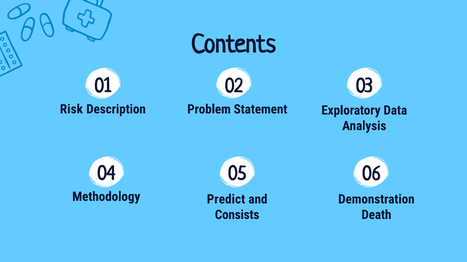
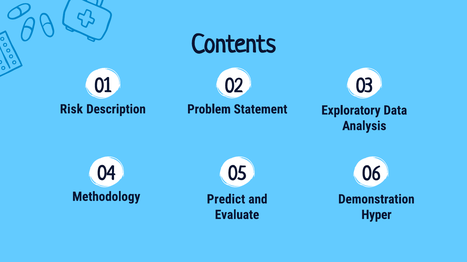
Consists: Consists -> Evaluate
Death: Death -> Hyper
